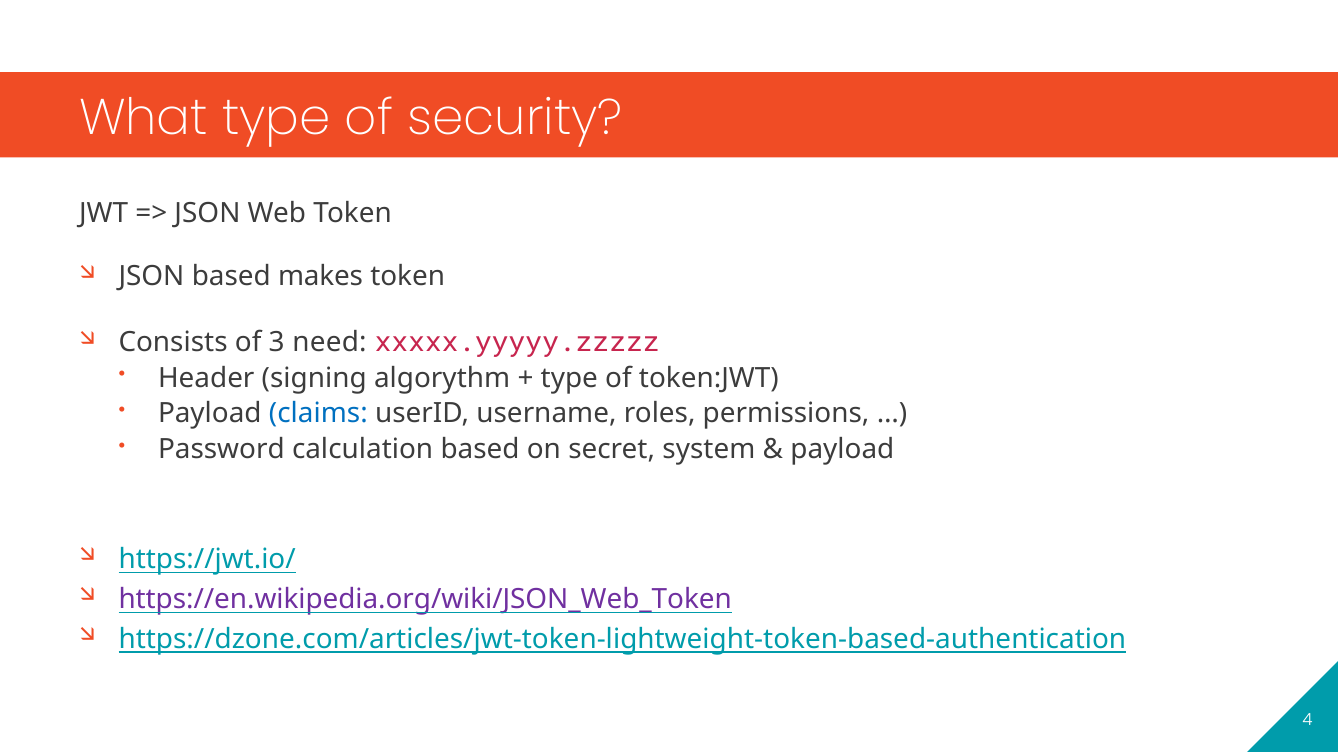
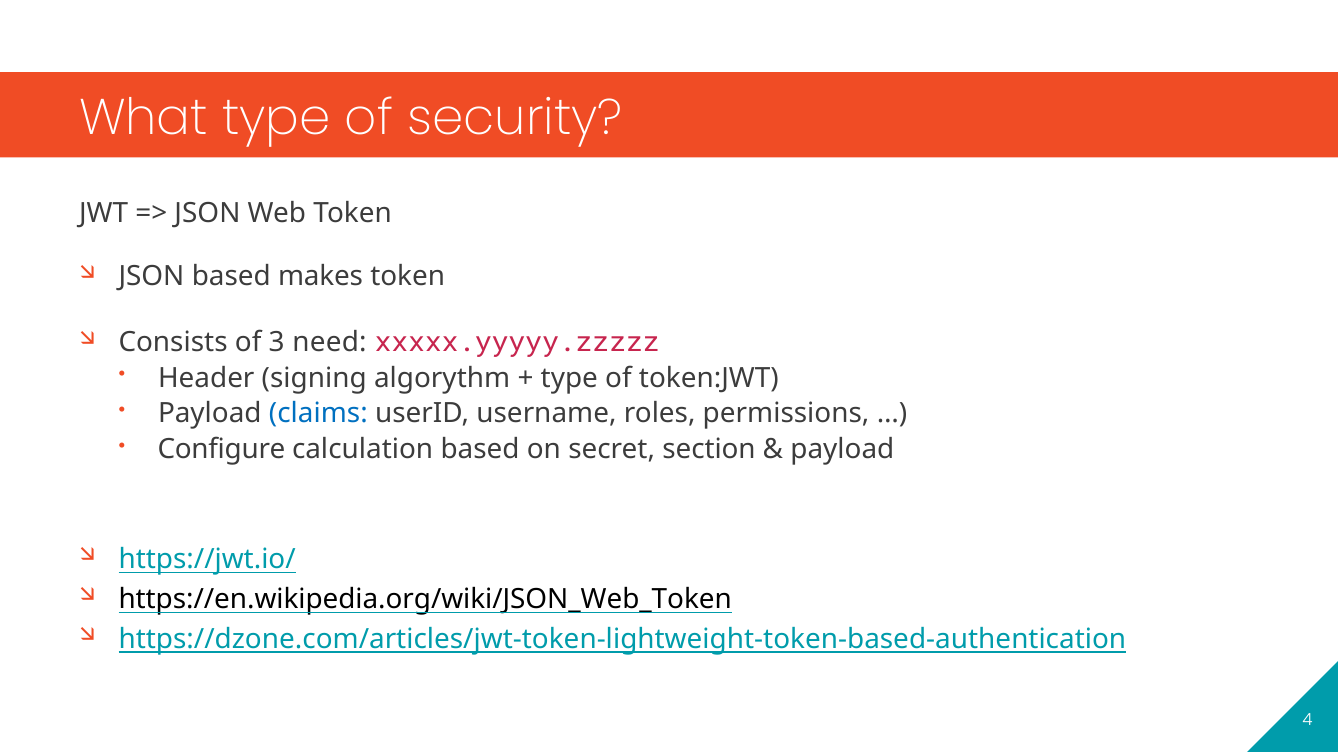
Password: Password -> Configure
system: system -> section
https://en.wikipedia.org/wiki/JSON_Web_Token colour: purple -> black
